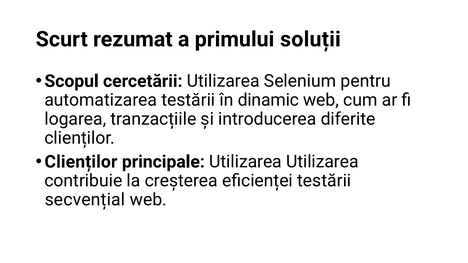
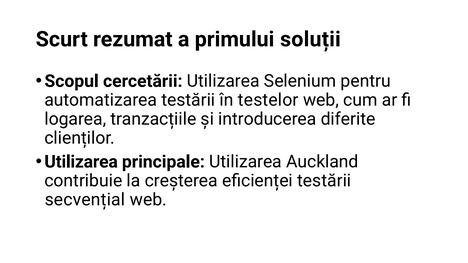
dinamic: dinamic -> testelor
Clienților at (81, 162): Clienților -> Utilizarea
Utilizarea Utilizarea: Utilizarea -> Auckland
